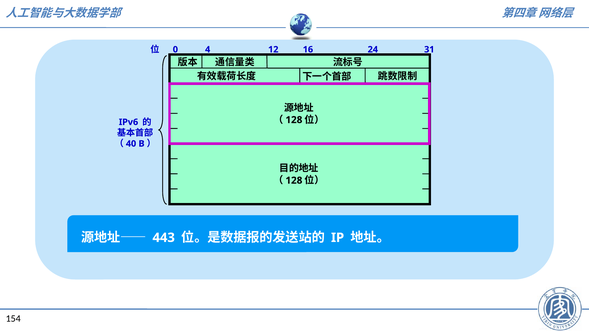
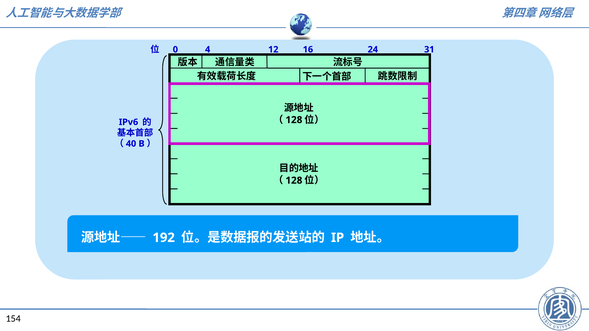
443: 443 -> 192
